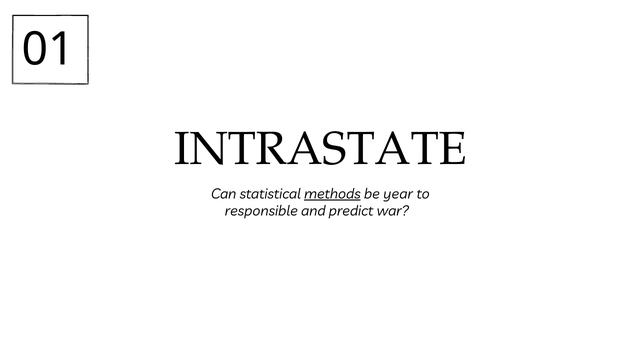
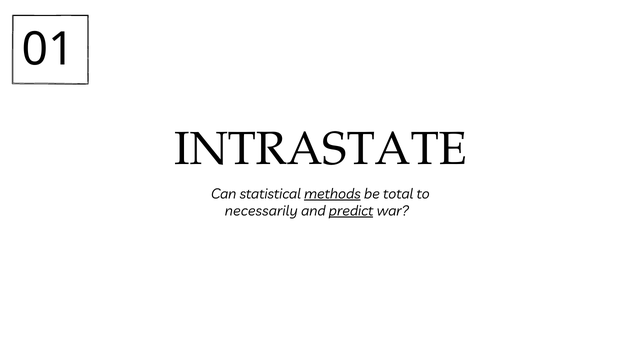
year: year -> total
responsible: responsible -> necessarily
predict underline: none -> present
